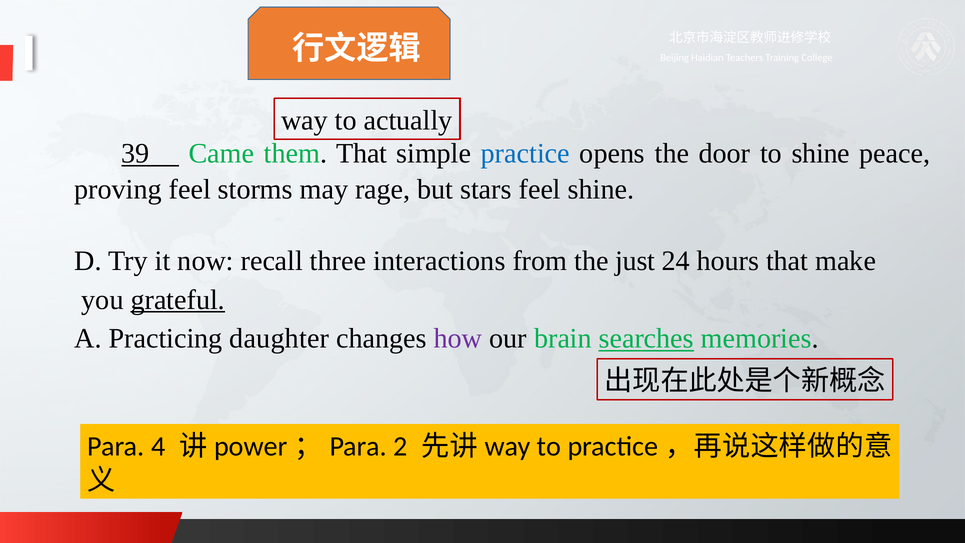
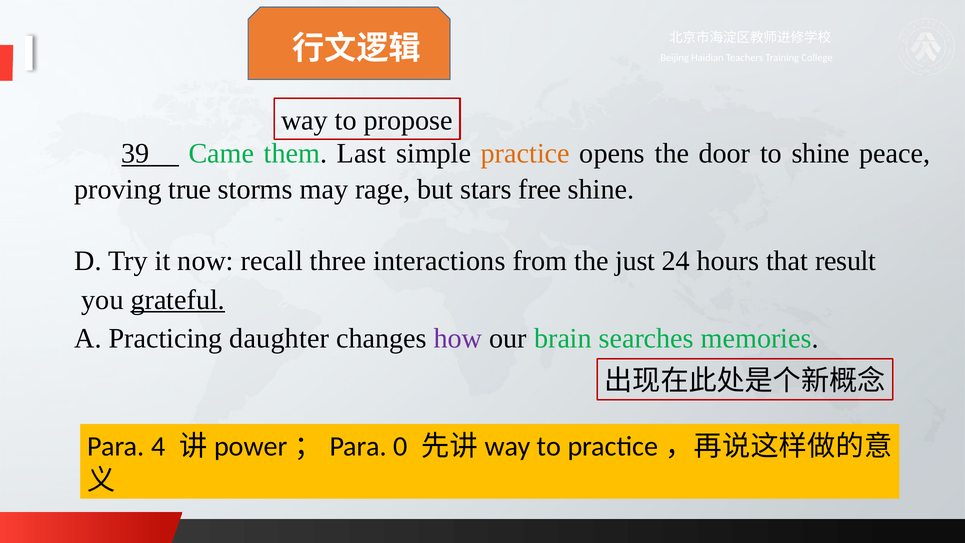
actually: actually -> propose
them That: That -> Last
practice colour: blue -> orange
proving feel: feel -> true
stars feel: feel -> free
make: make -> result
searches underline: present -> none
2: 2 -> 0
